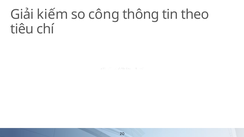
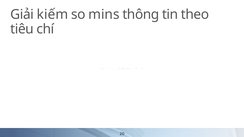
công: công -> mins
